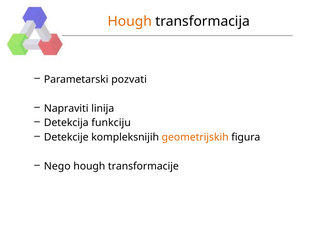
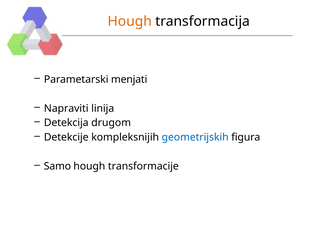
pozvati: pozvati -> menjati
funkciju: funkciju -> drugom
geometrijskih colour: orange -> blue
Nego: Nego -> Samo
